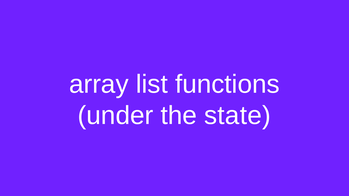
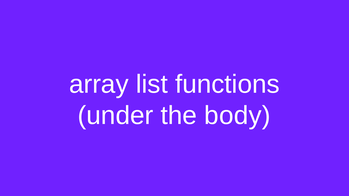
state: state -> body
